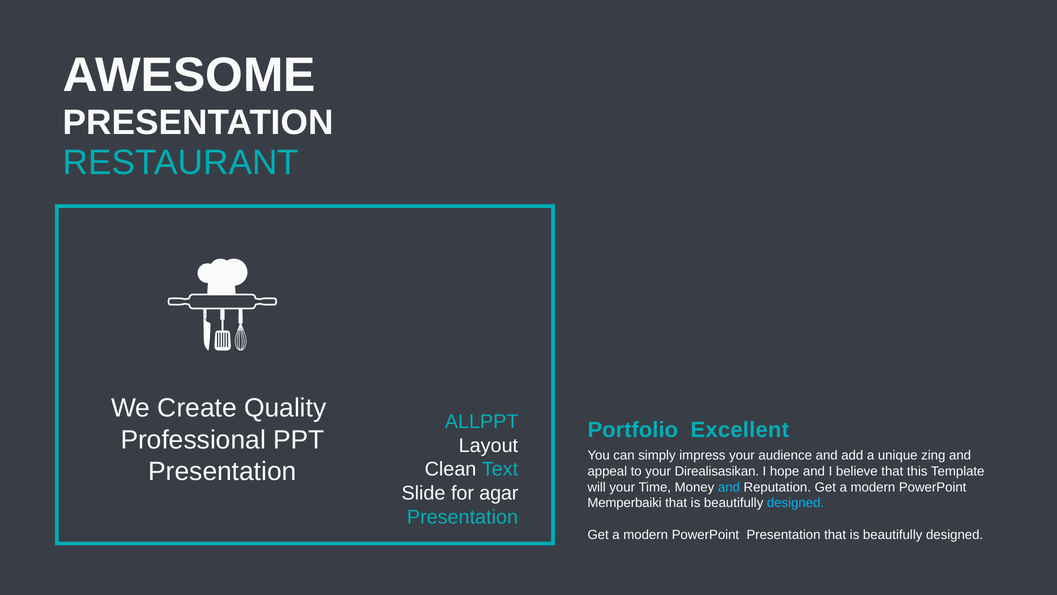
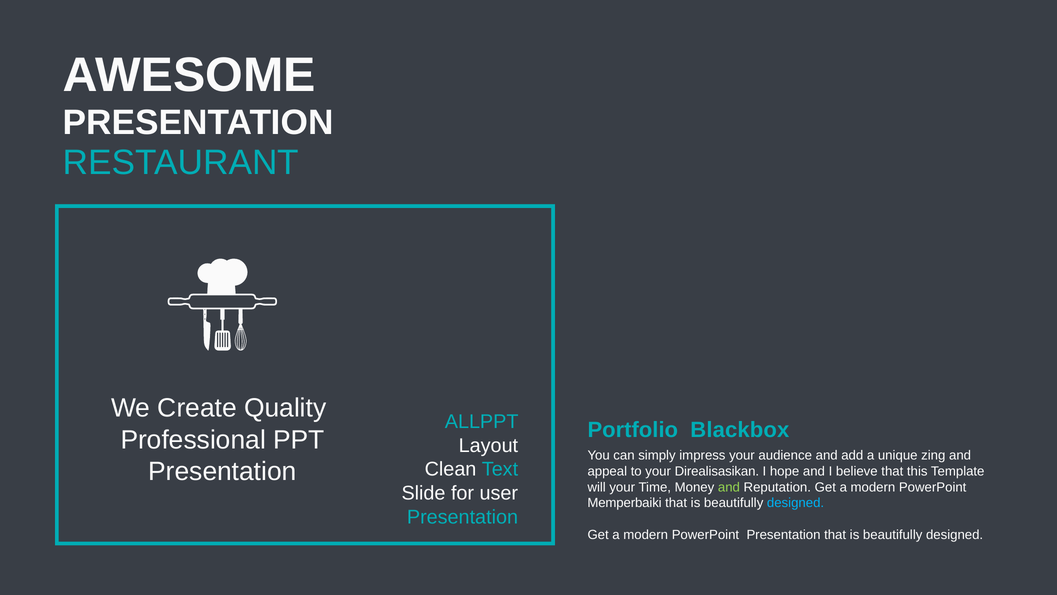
Excellent: Excellent -> Blackbox
and at (729, 487) colour: light blue -> light green
agar: agar -> user
